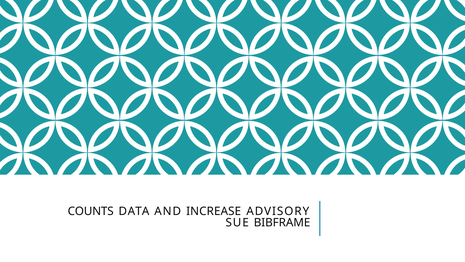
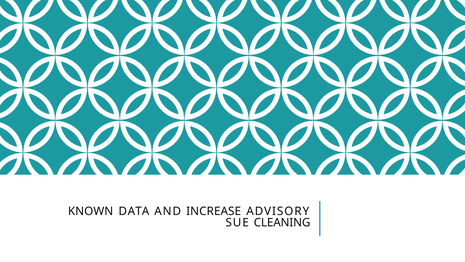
COUNTS: COUNTS -> KNOWN
BIBFRAME: BIBFRAME -> CLEANING
